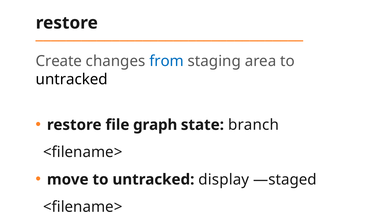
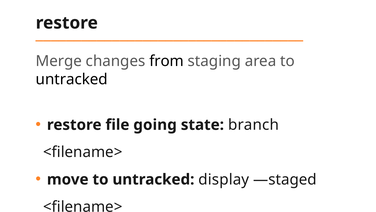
Create: Create -> Merge
from colour: blue -> black
graph: graph -> going
